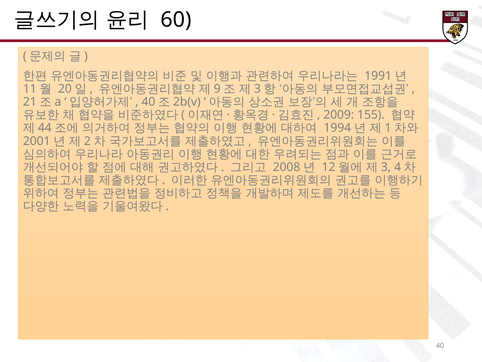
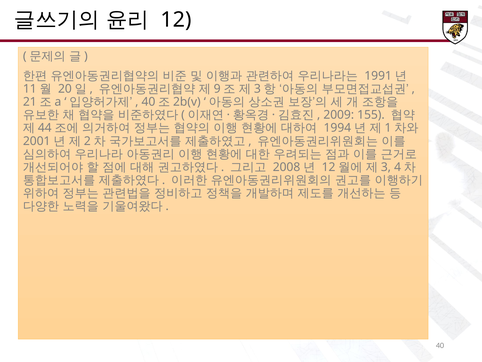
60: 60 -> 12
